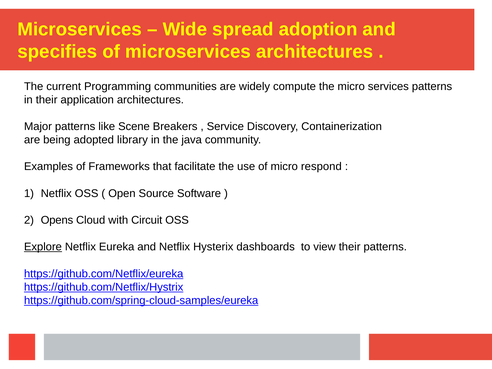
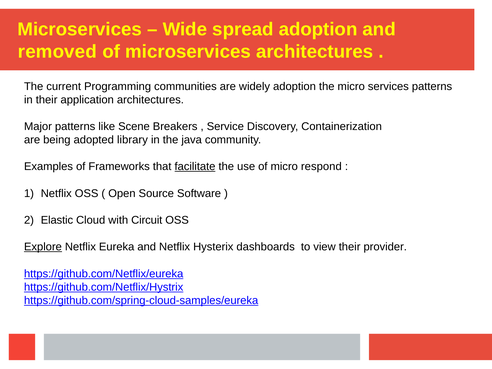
specifies: specifies -> removed
widely compute: compute -> adoption
facilitate underline: none -> present
Opens: Opens -> Elastic
their patterns: patterns -> provider
